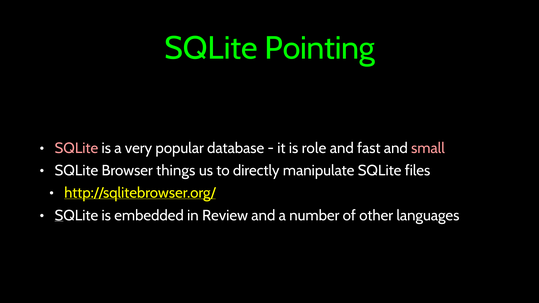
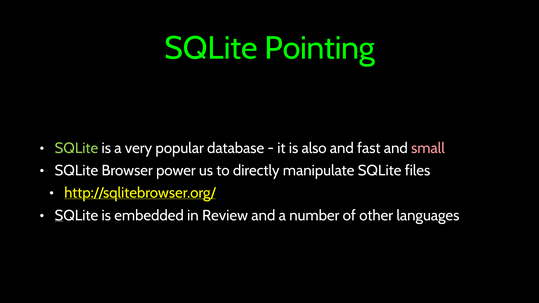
SQLite at (76, 148) colour: pink -> light green
role: role -> also
things: things -> power
